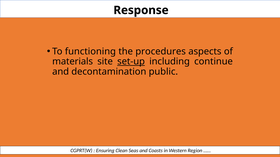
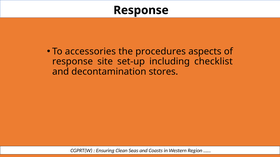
functioning: functioning -> accessories
materials at (73, 62): materials -> response
set-up underline: present -> none
continue: continue -> checklist
public: public -> stores
